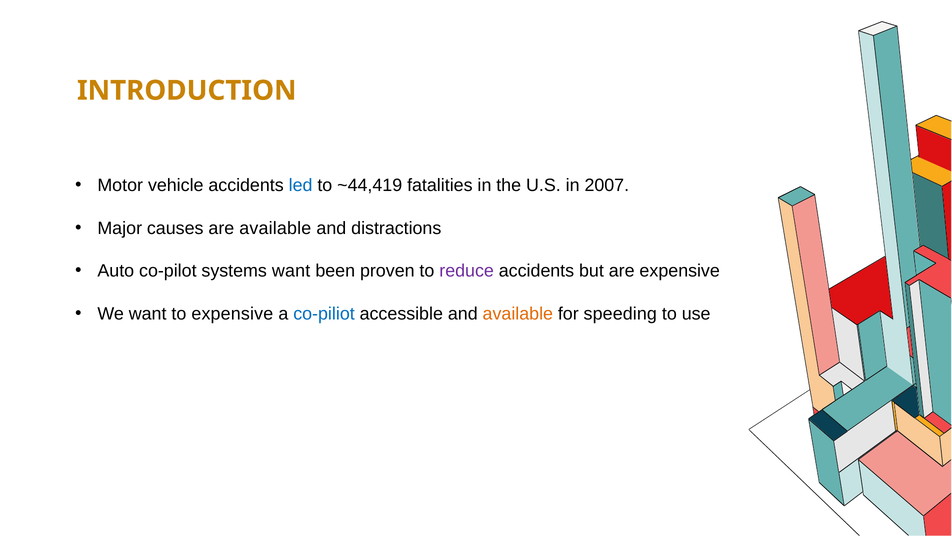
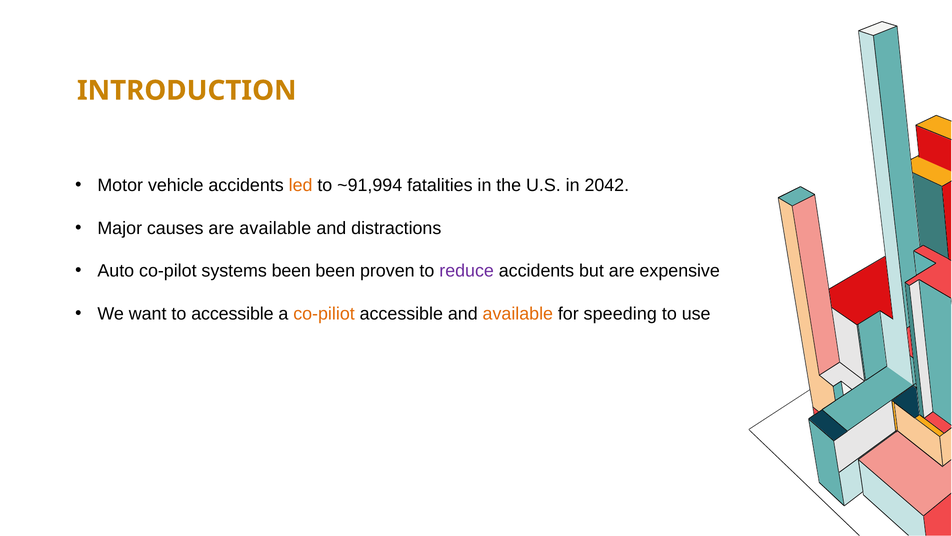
led colour: blue -> orange
~44,419: ~44,419 -> ~91,994
2007: 2007 -> 2042
systems want: want -> been
to expensive: expensive -> accessible
co-piliot colour: blue -> orange
